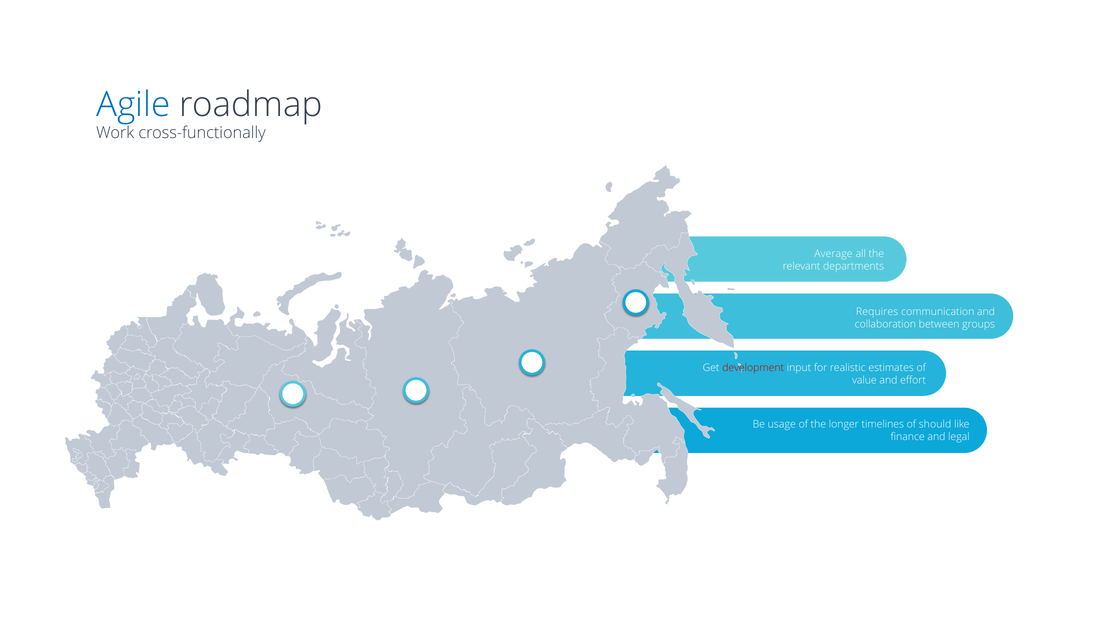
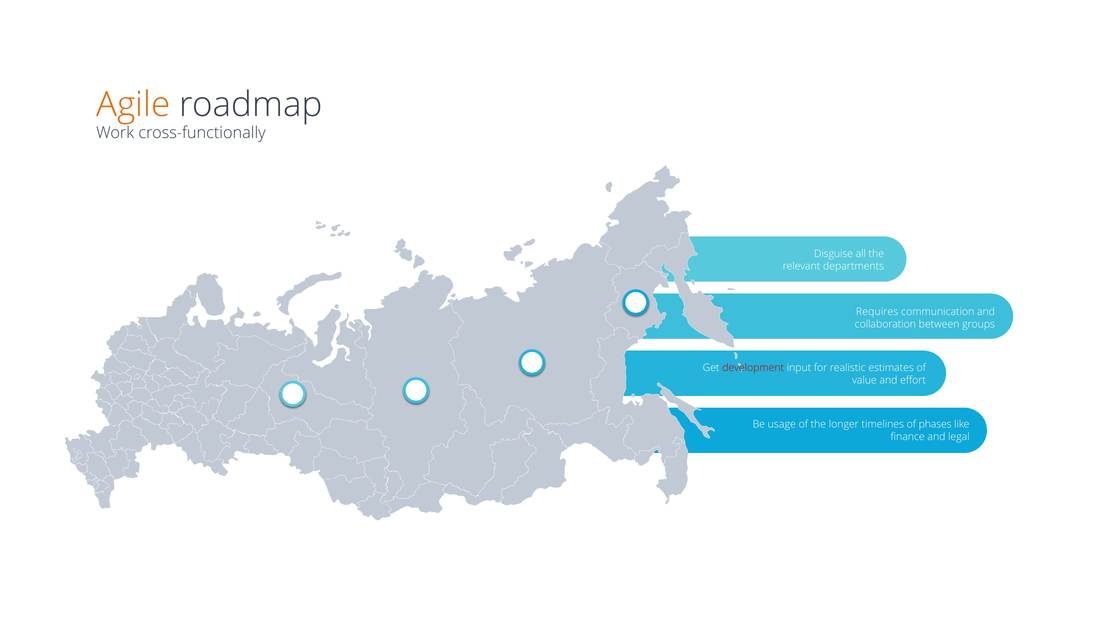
Agile colour: blue -> orange
Average: Average -> Disguise
should: should -> phases
